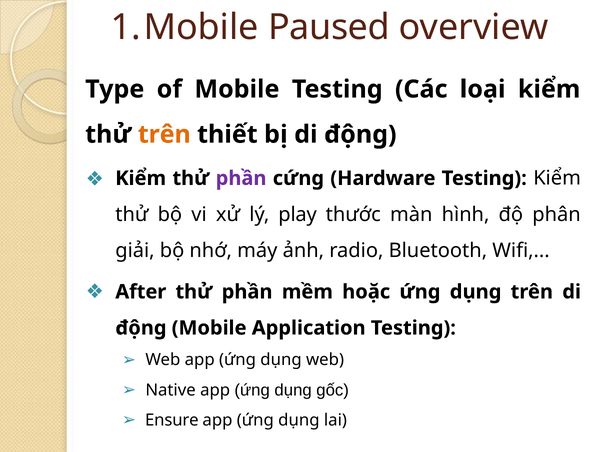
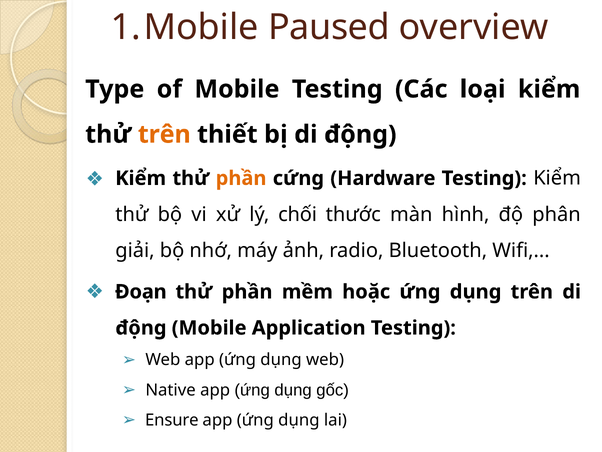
phần at (241, 178) colour: purple -> orange
play: play -> chối
After: After -> Đoạn
